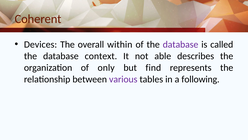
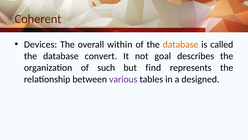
database at (181, 44) colour: purple -> orange
context: context -> convert
able: able -> goal
only: only -> such
following: following -> designed
